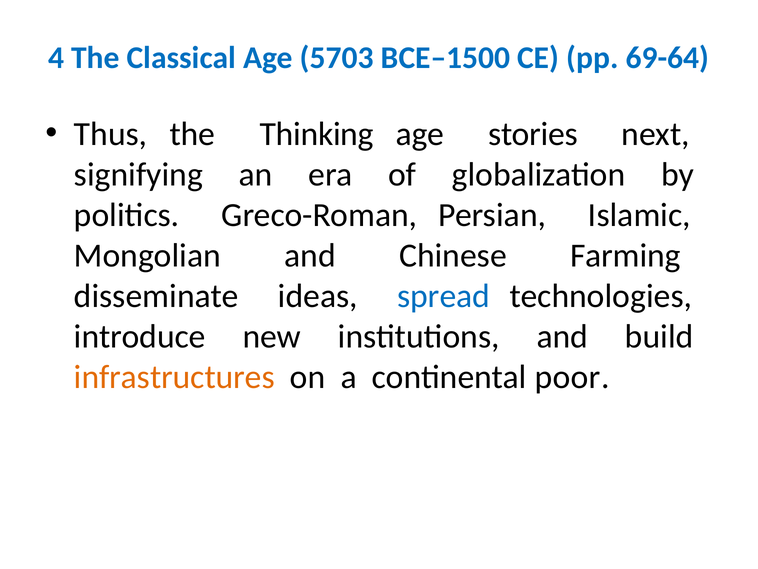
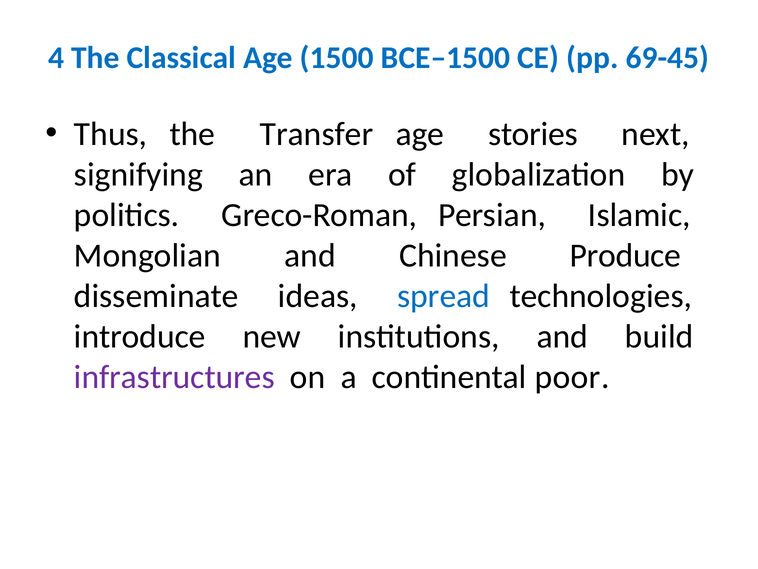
5703: 5703 -> 1500
69-64: 69-64 -> 69-45
Thinking: Thinking -> Transfer
Farming: Farming -> Produce
infrastructures colour: orange -> purple
